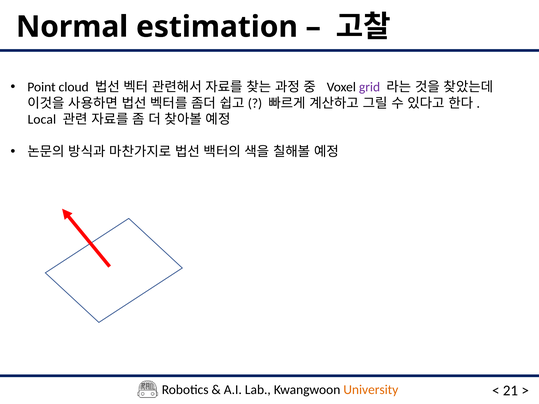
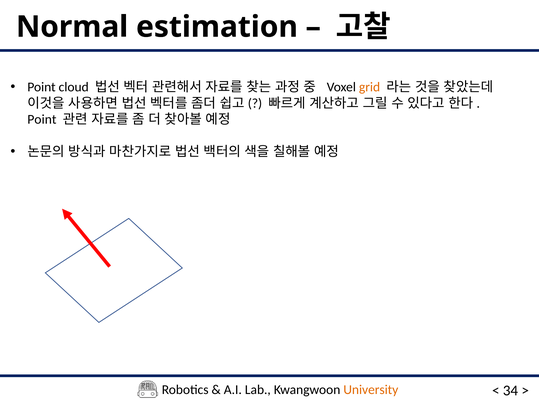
grid colour: purple -> orange
Local at (42, 120): Local -> Point
21: 21 -> 34
